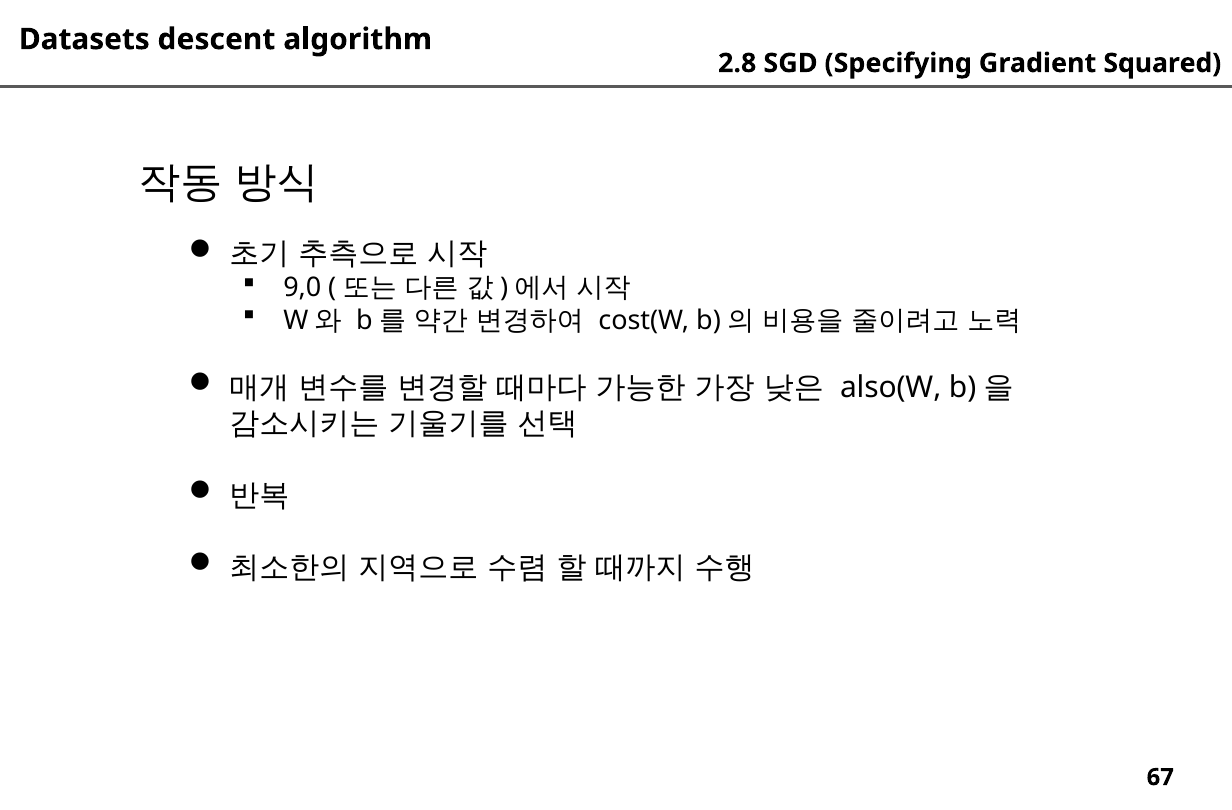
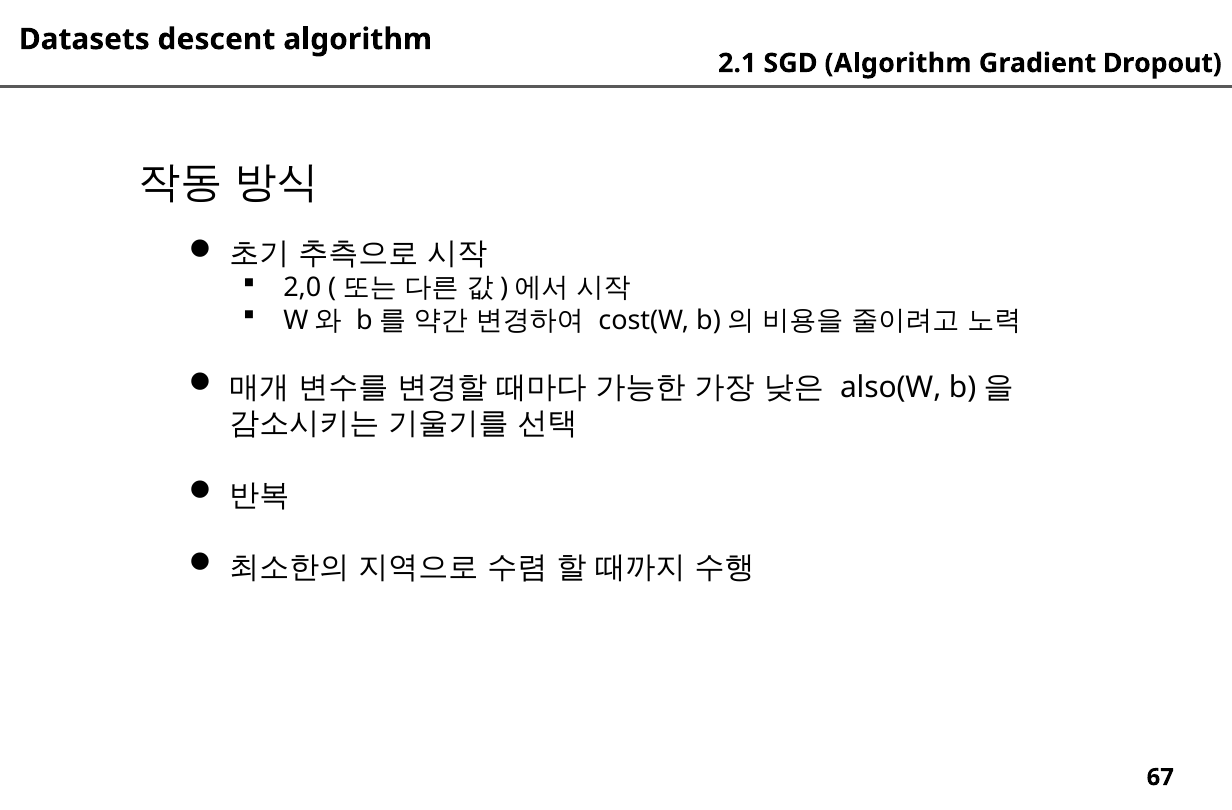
2.8: 2.8 -> 2.1
SGD Specifying: Specifying -> Algorithm
Squared: Squared -> Dropout
9,0: 9,0 -> 2,0
